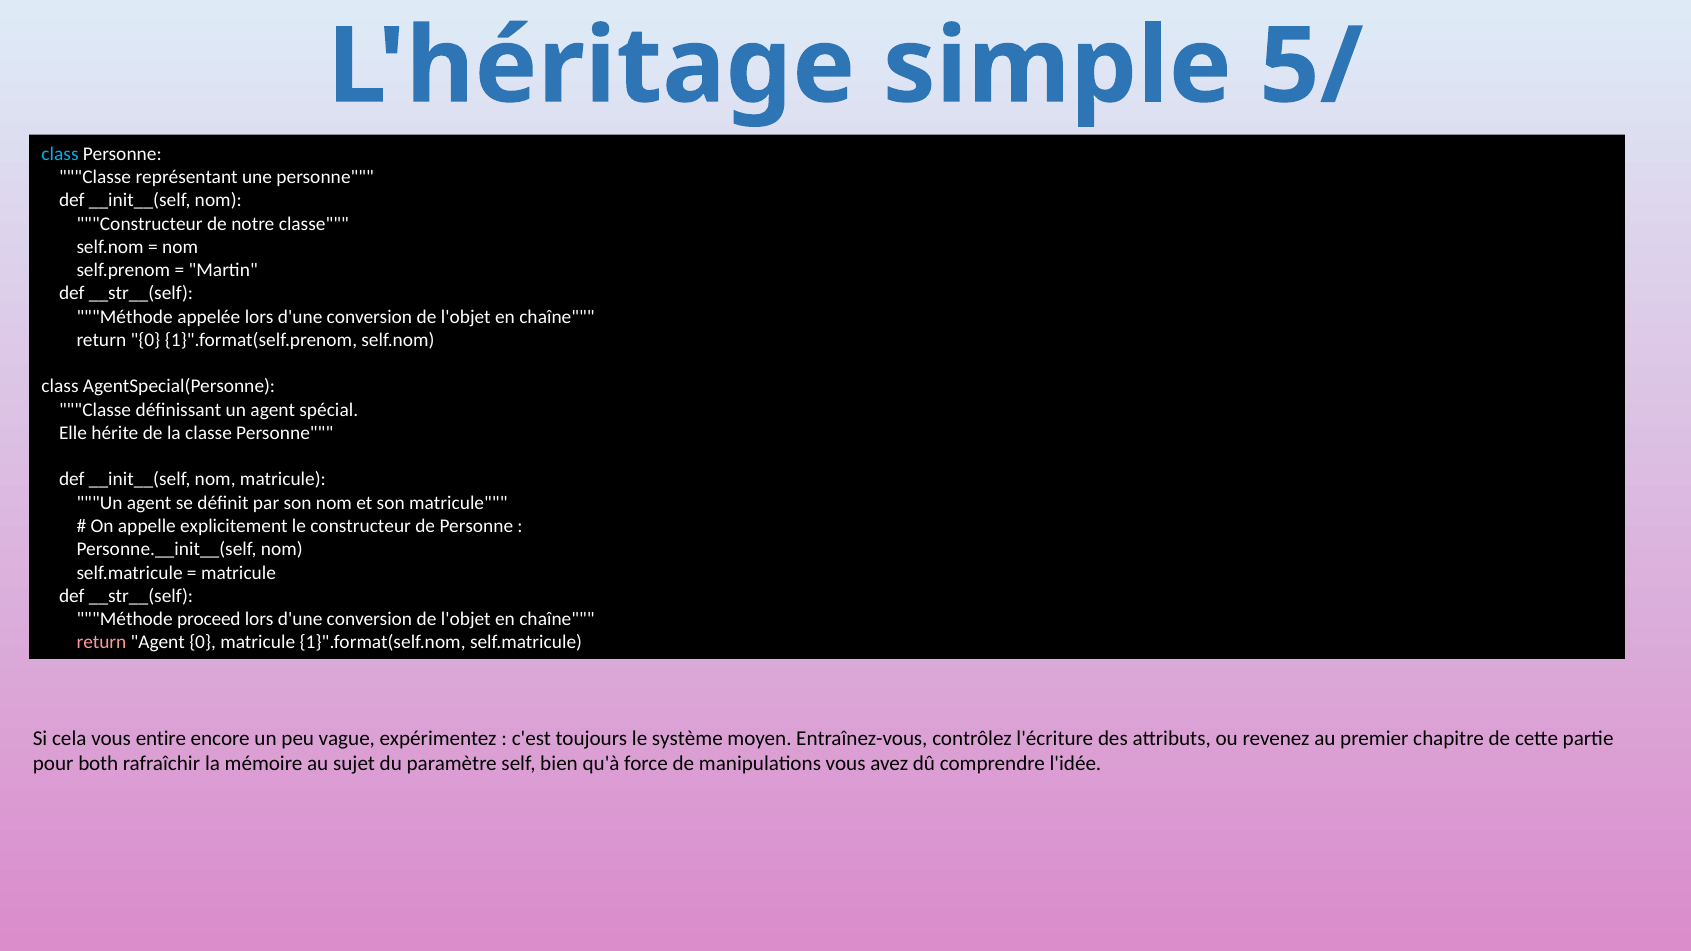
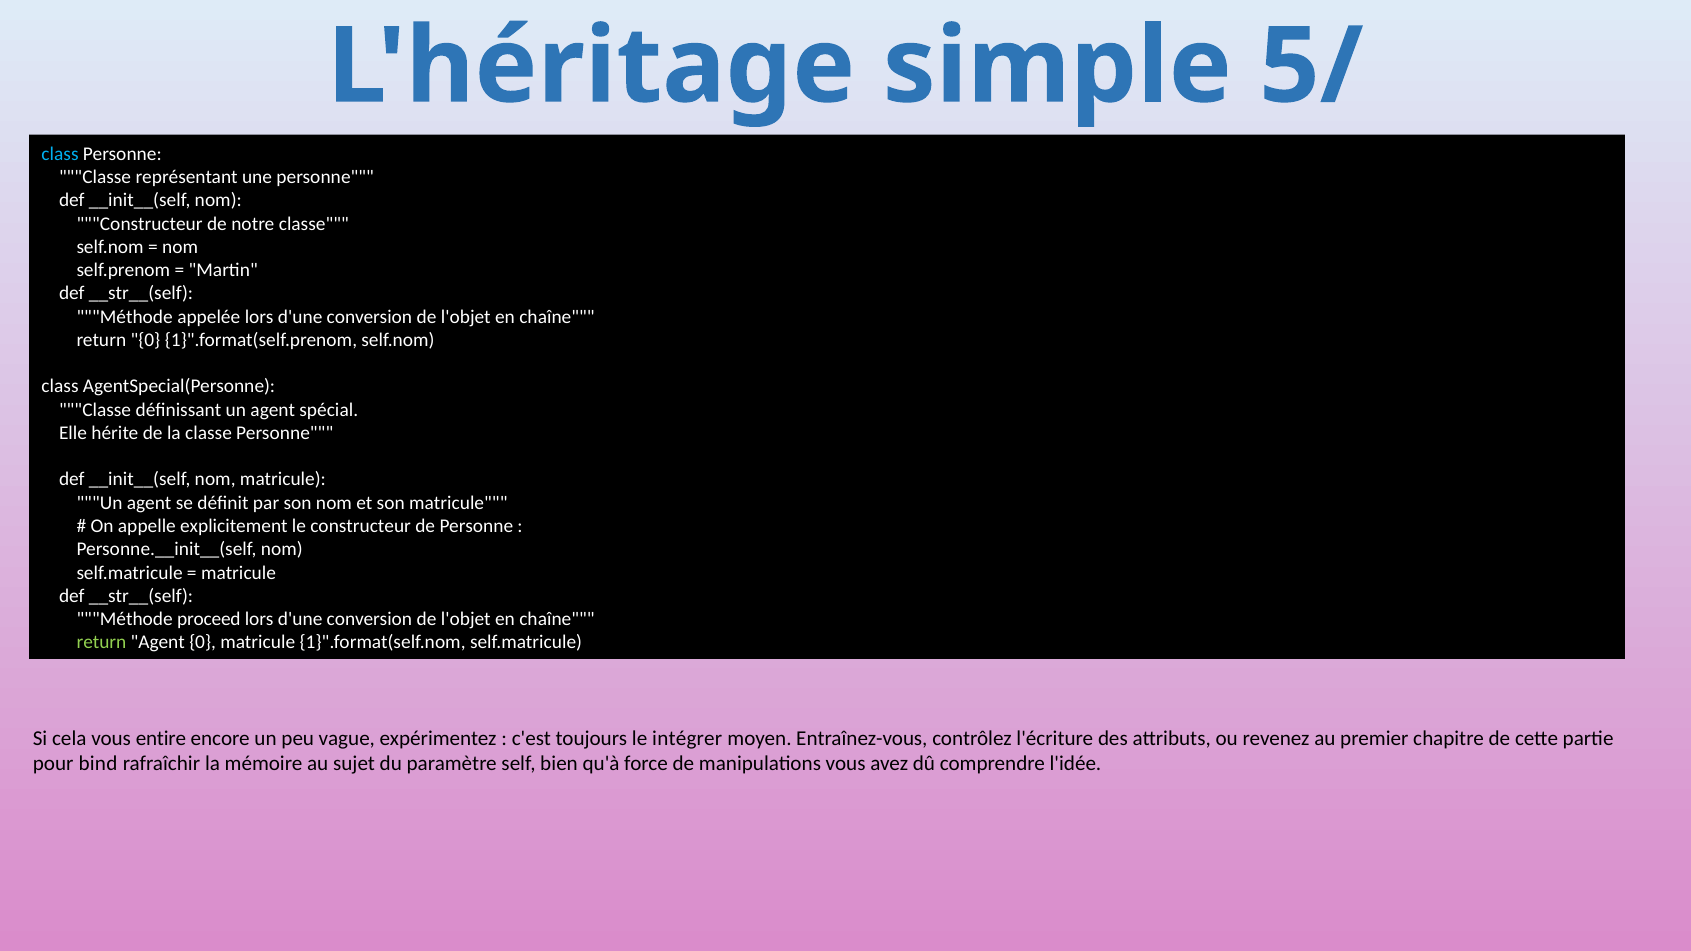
return at (101, 643) colour: pink -> light green
système: système -> intégrer
both: both -> bind
